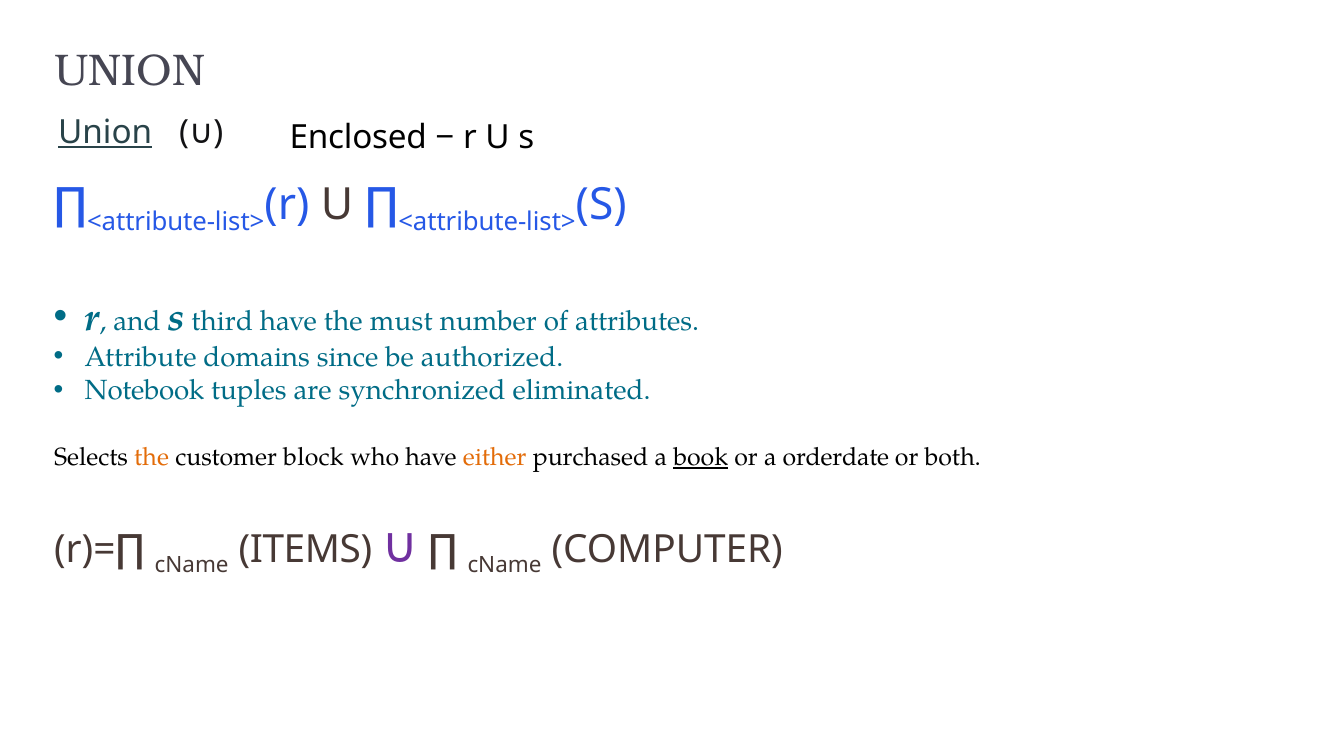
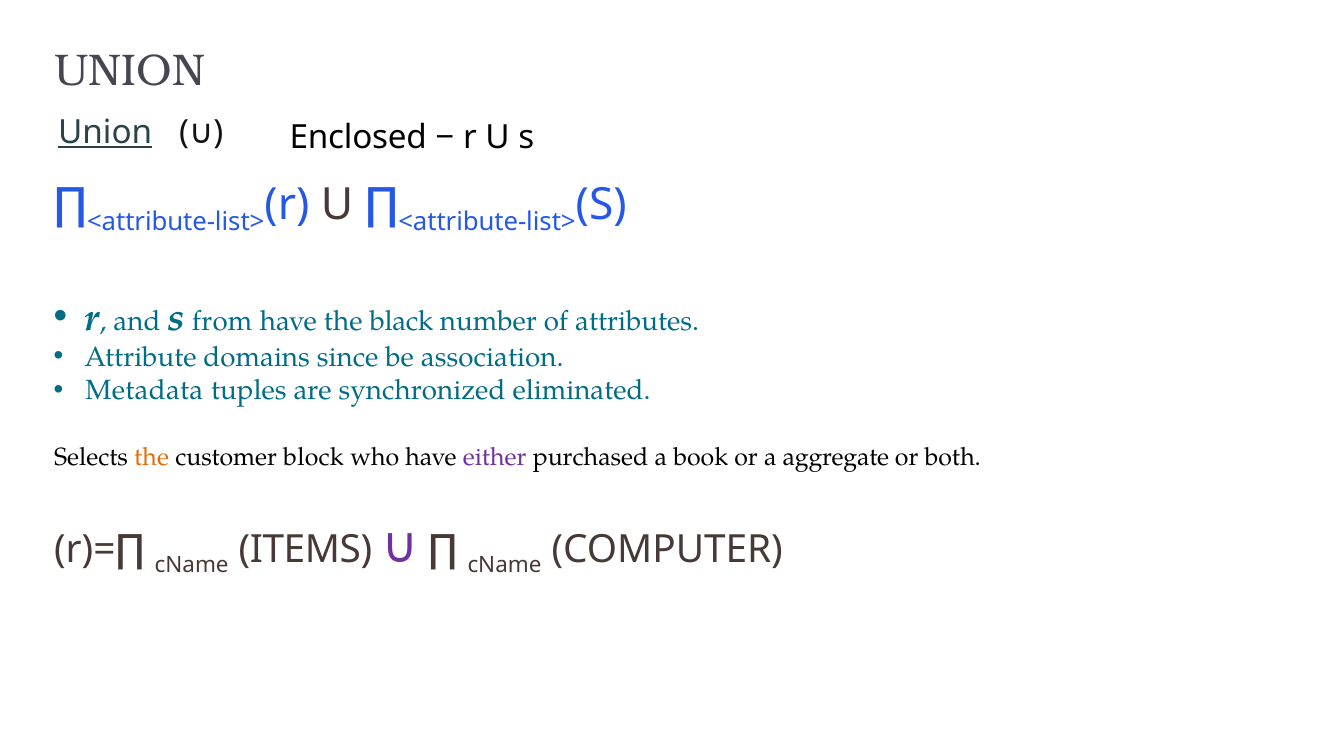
third: third -> from
must: must -> black
authorized: authorized -> association
Notebook: Notebook -> Metadata
either colour: orange -> purple
book underline: present -> none
orderdate: orderdate -> aggregate
